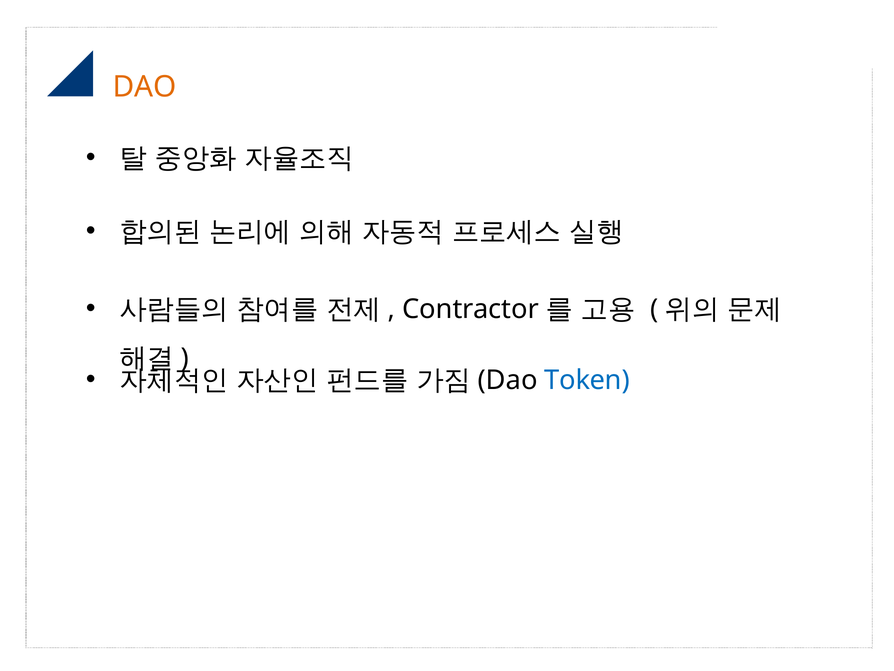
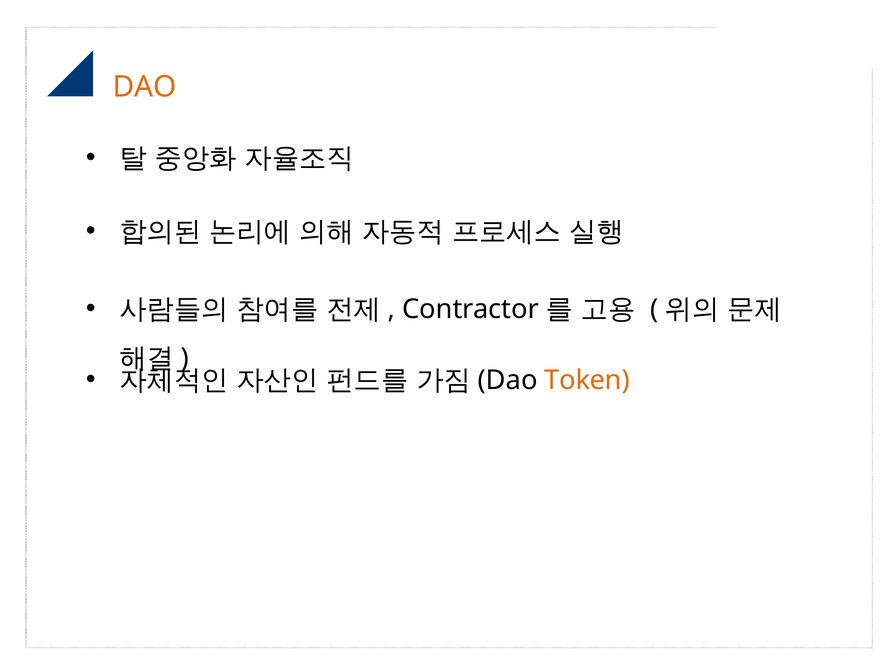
Token colour: blue -> orange
